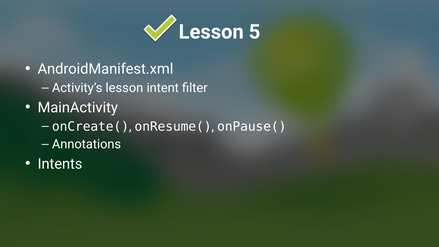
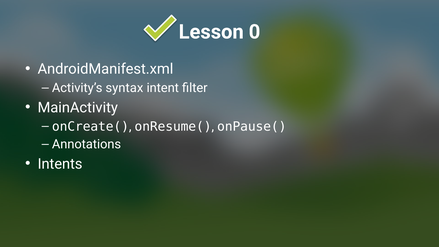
5: 5 -> 0
Activity’s lesson: lesson -> syntax
